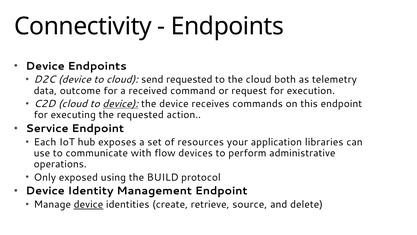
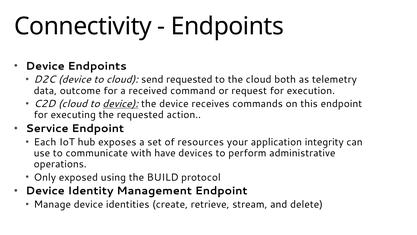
libraries: libraries -> integrity
flow: flow -> have
device at (88, 204) underline: present -> none
source: source -> stream
